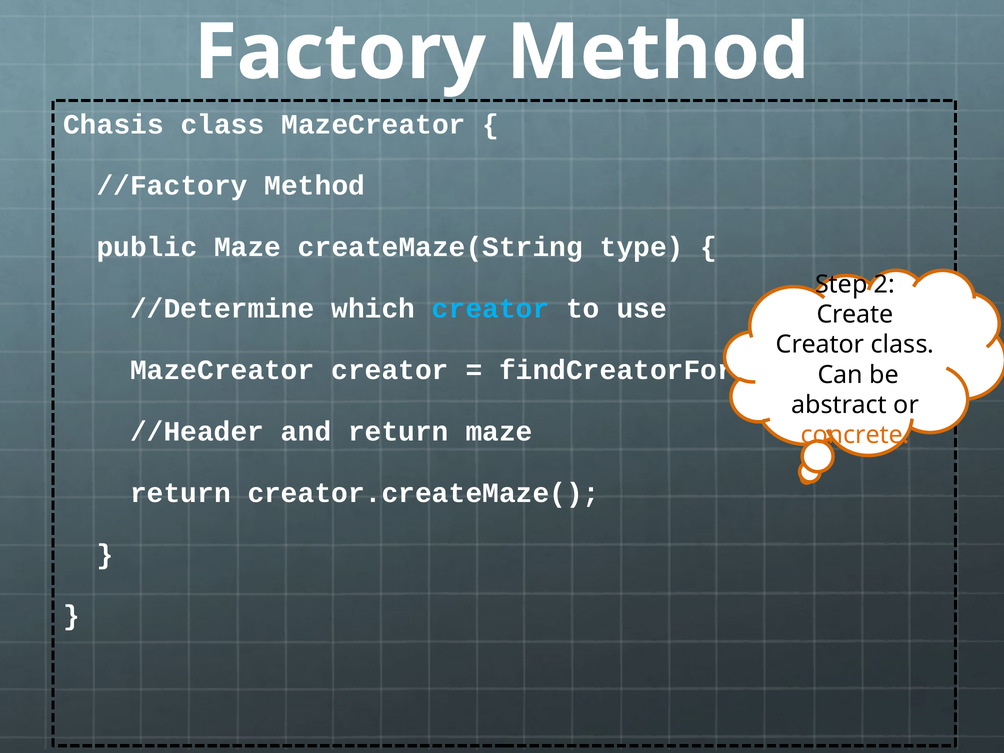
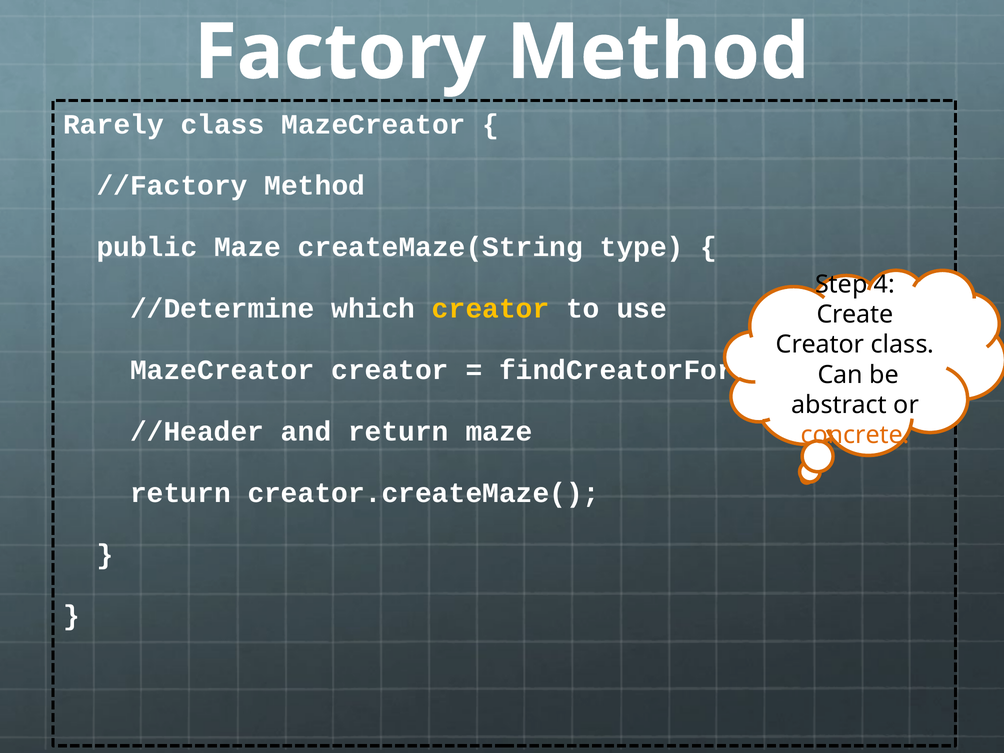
Chasis: Chasis -> Rarely
2: 2 -> 4
creator at (491, 309) colour: light blue -> yellow
